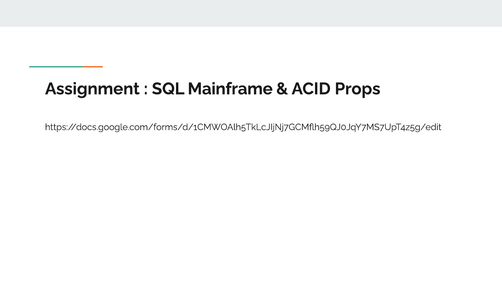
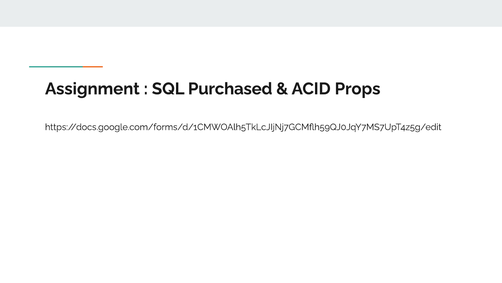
Mainframe: Mainframe -> Purchased
